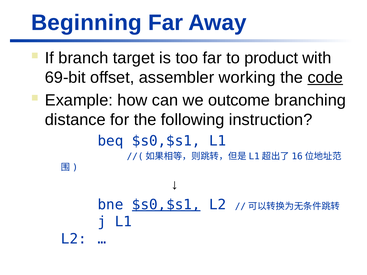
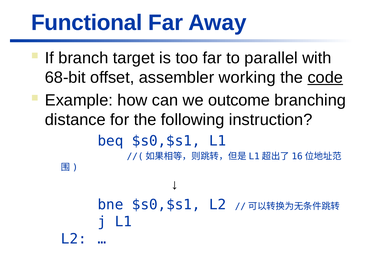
Beginning: Beginning -> Functional
product: product -> parallel
69-bit: 69-bit -> 68-bit
$s0,$s1 at (166, 205) underline: present -> none
